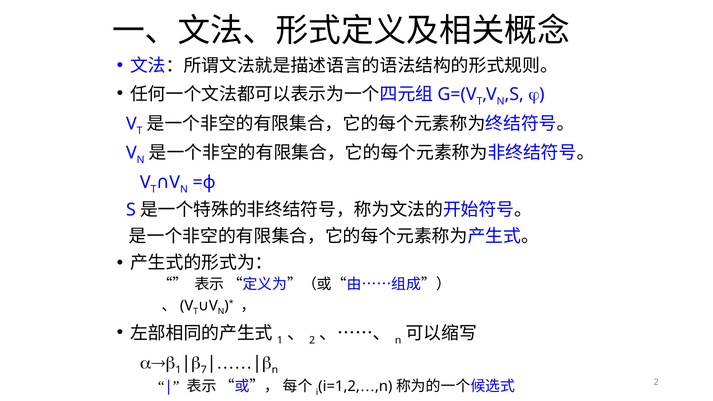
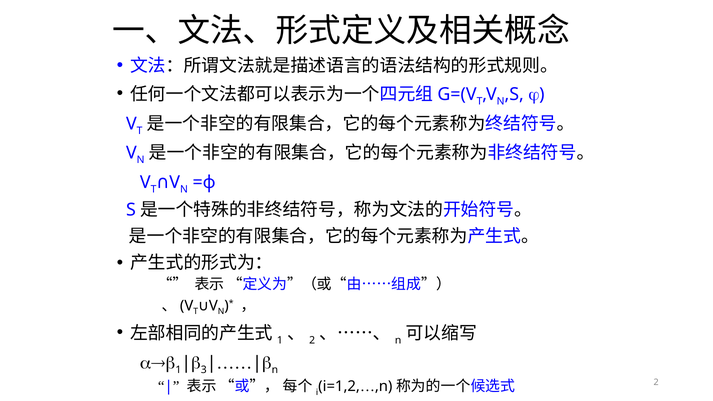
7: 7 -> 3
